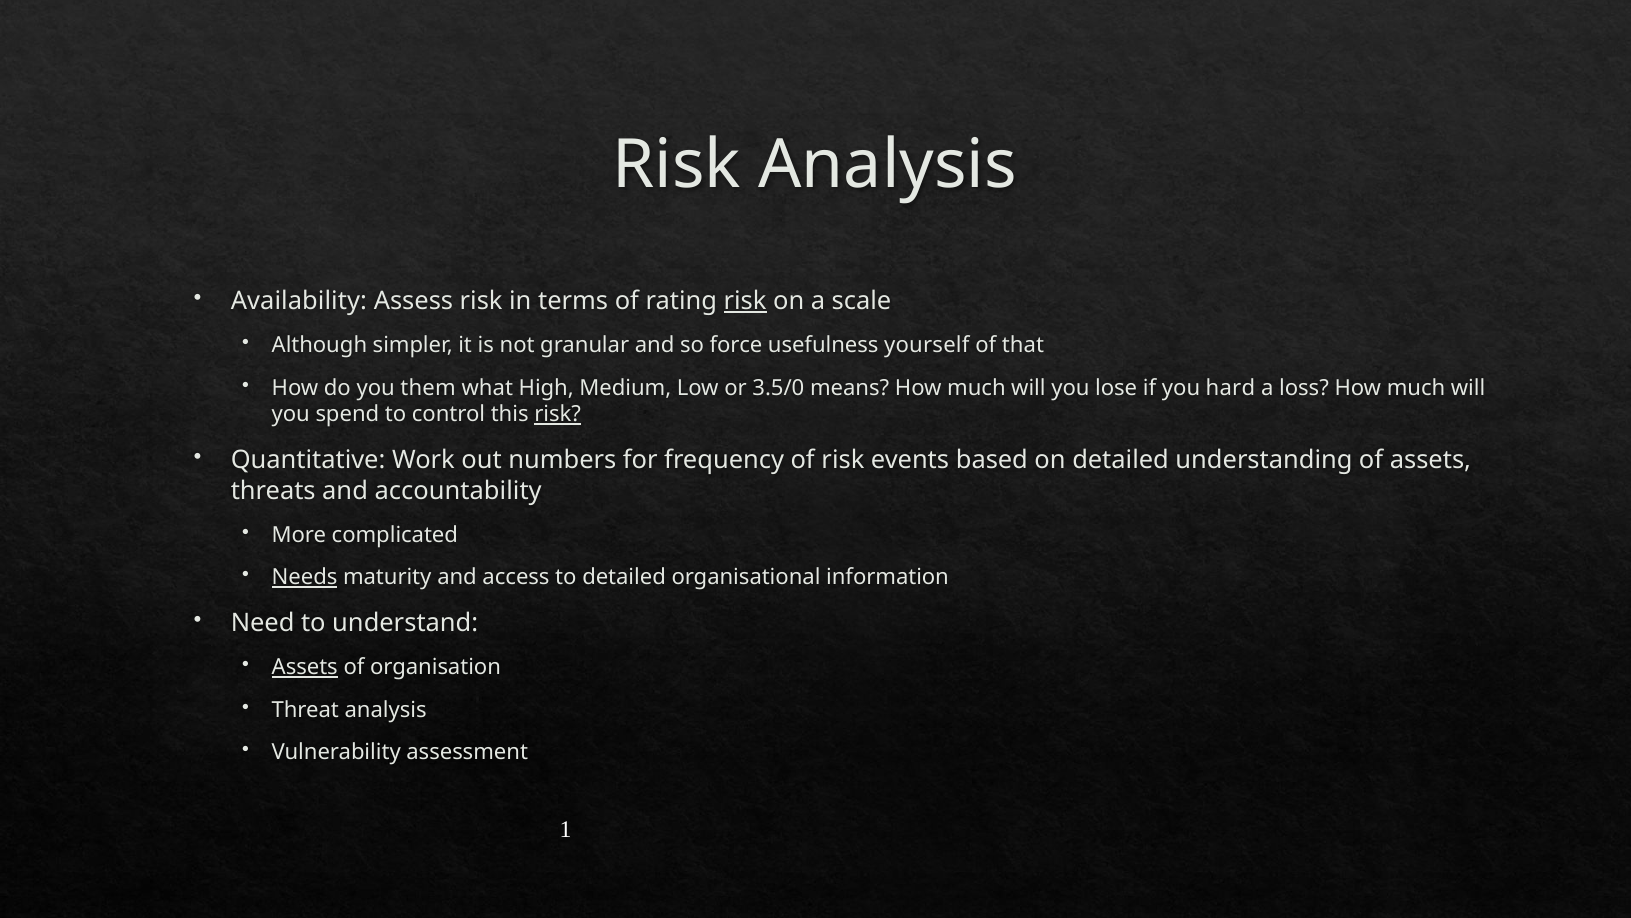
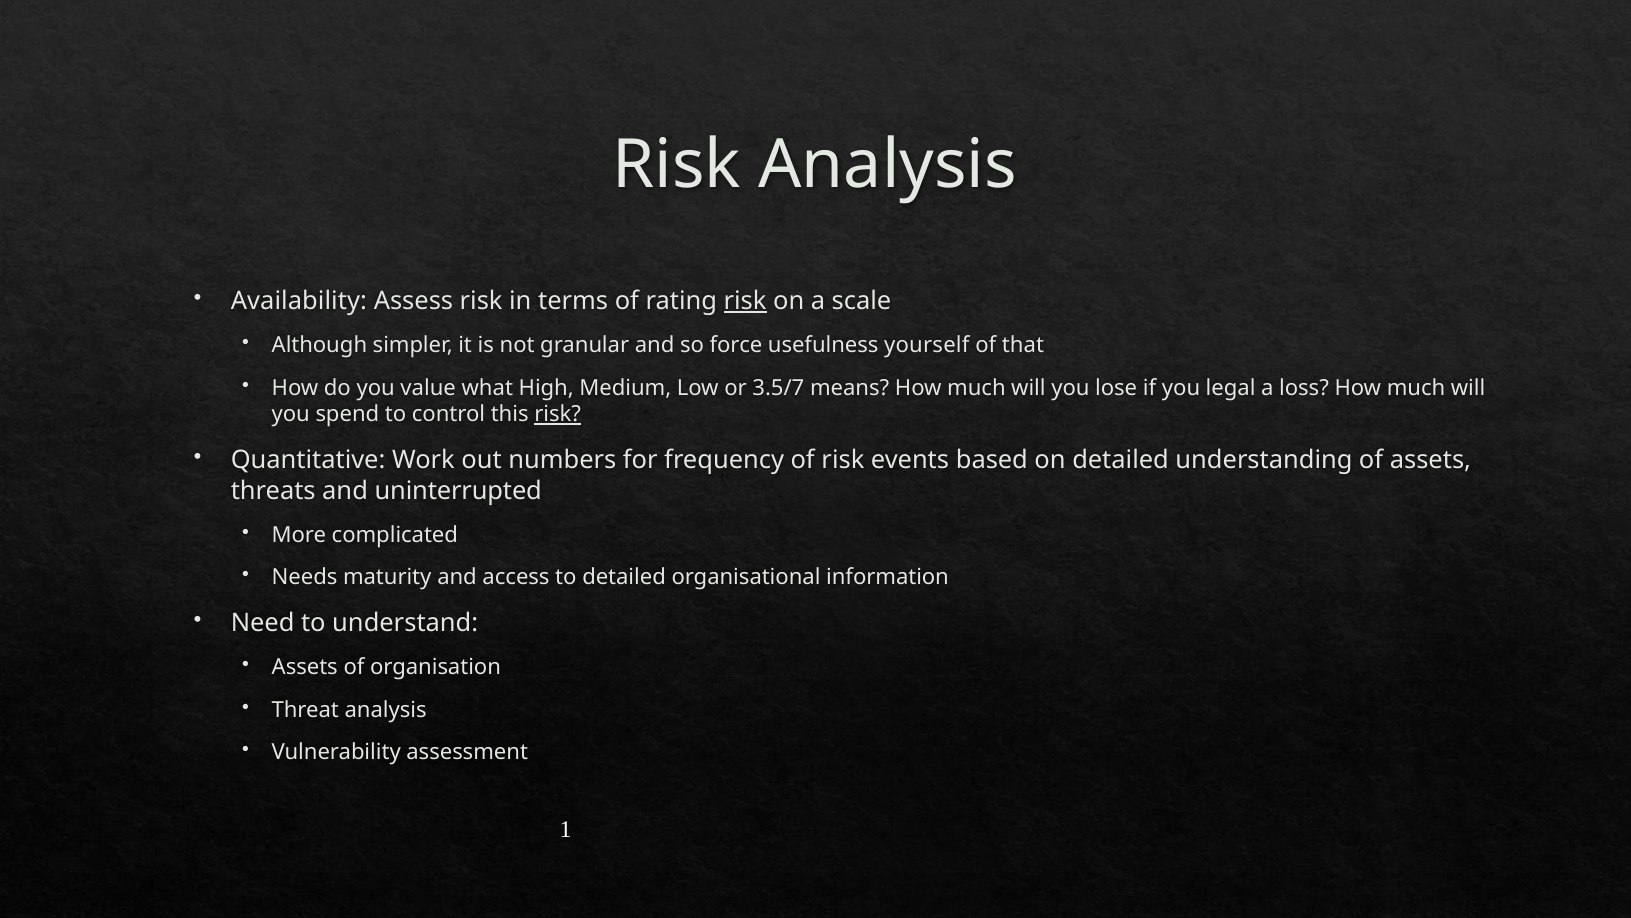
them: them -> value
3.5/0: 3.5/0 -> 3.5/7
hard: hard -> legal
accountability: accountability -> uninterrupted
Needs underline: present -> none
Assets at (305, 667) underline: present -> none
